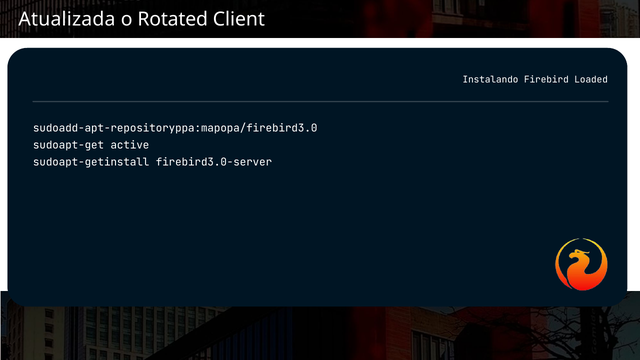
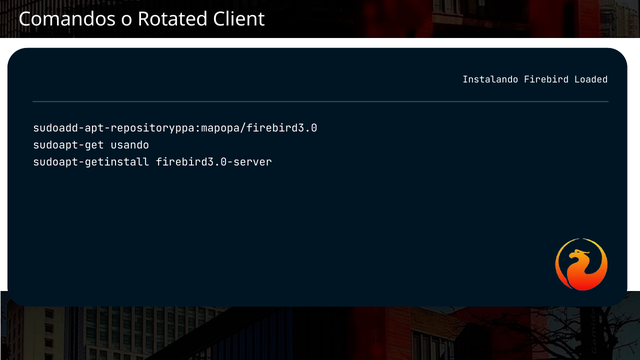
Atualizada: Atualizada -> Comandos
active: active -> usando
